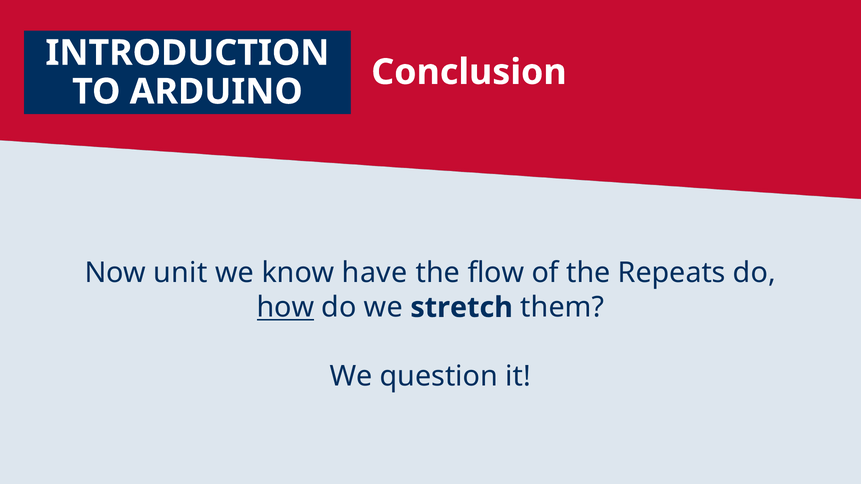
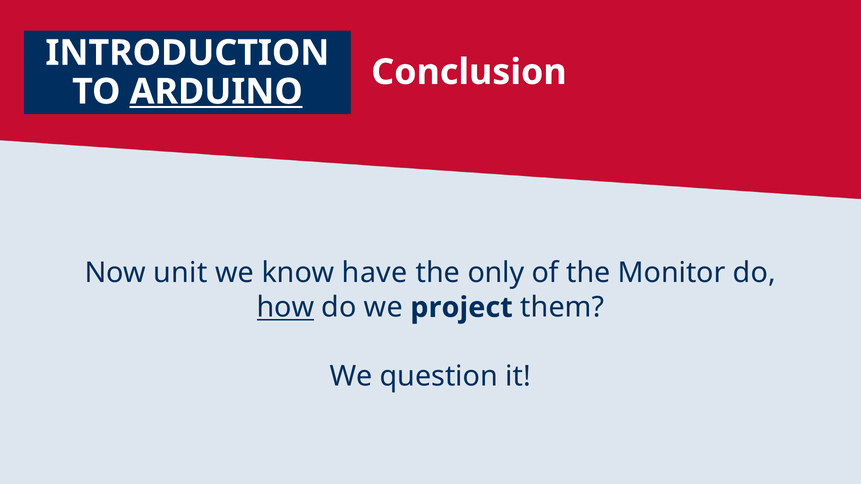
ARDUINO underline: none -> present
flow: flow -> only
Repeats: Repeats -> Monitor
stretch: stretch -> project
